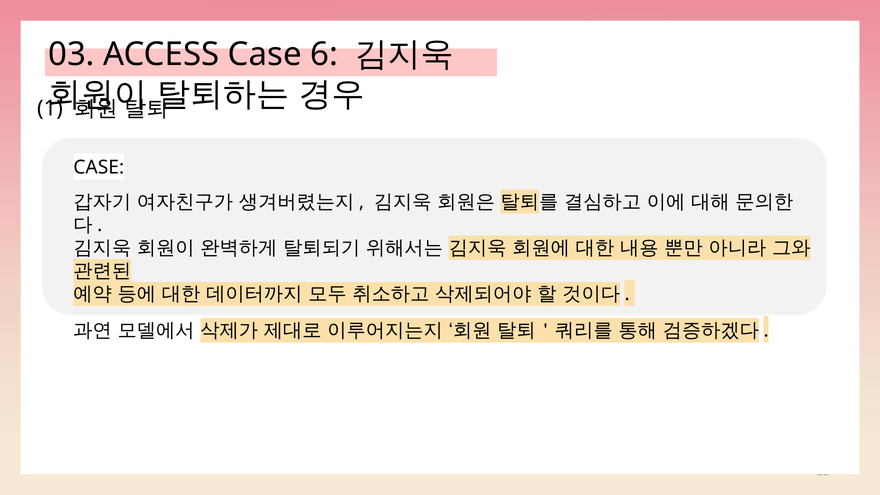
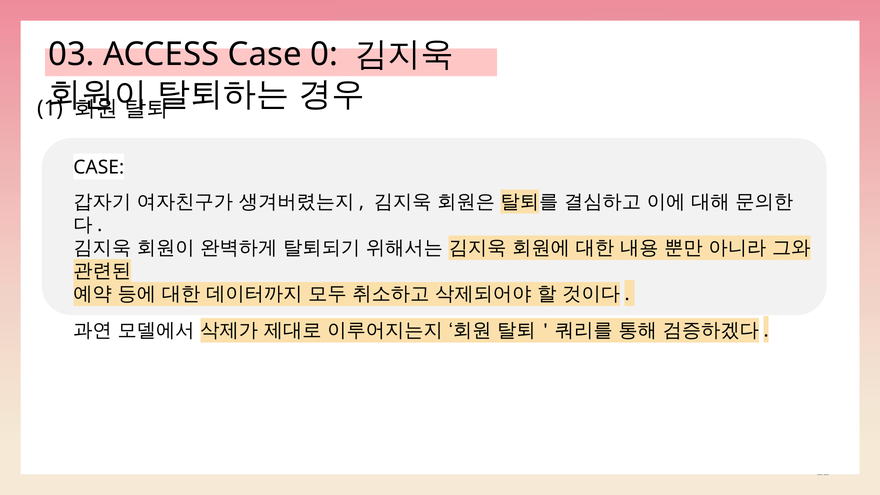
6: 6 -> 0
